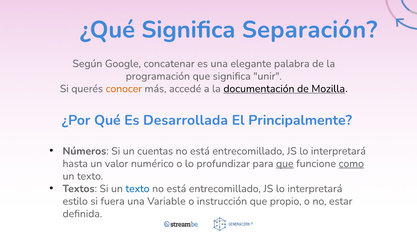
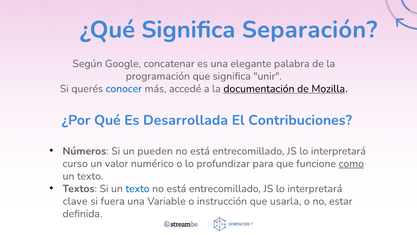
conocer colour: orange -> blue
Principalmente: Principalmente -> Contribuciones
cuentas: cuentas -> pueden
hasta: hasta -> curso
que at (285, 163) underline: present -> none
estilo: estilo -> clave
propio: propio -> usarla
